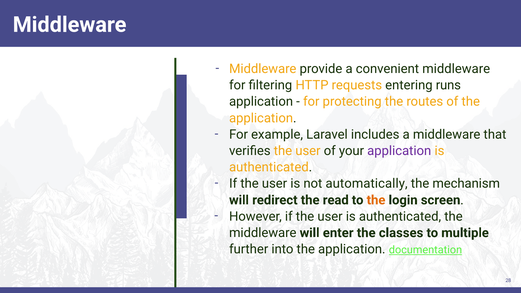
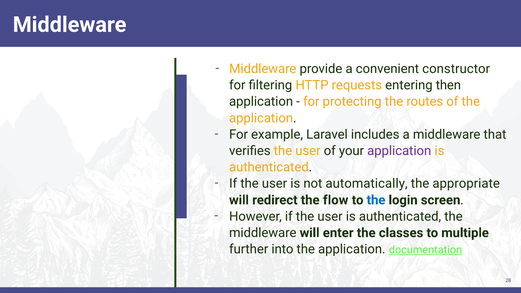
convenient middleware: middleware -> constructor
runs: runs -> then
mechanism: mechanism -> appropriate
read: read -> flow
the at (376, 200) colour: orange -> blue
